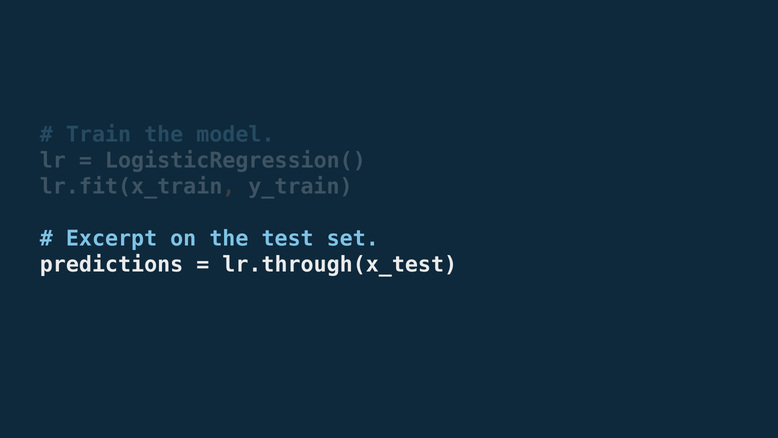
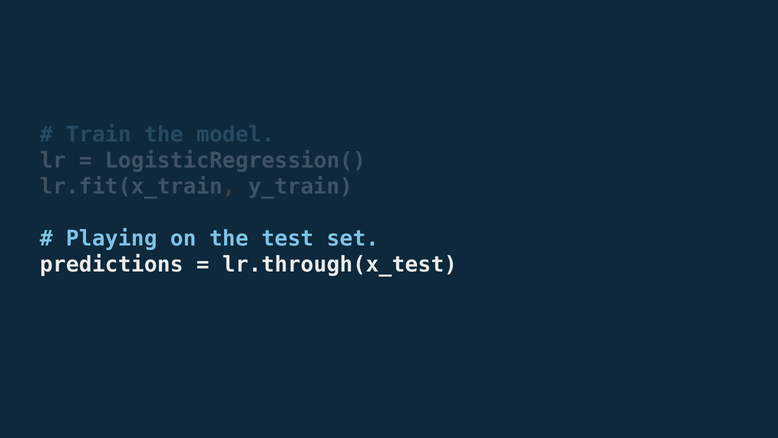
Excerpt: Excerpt -> Playing
